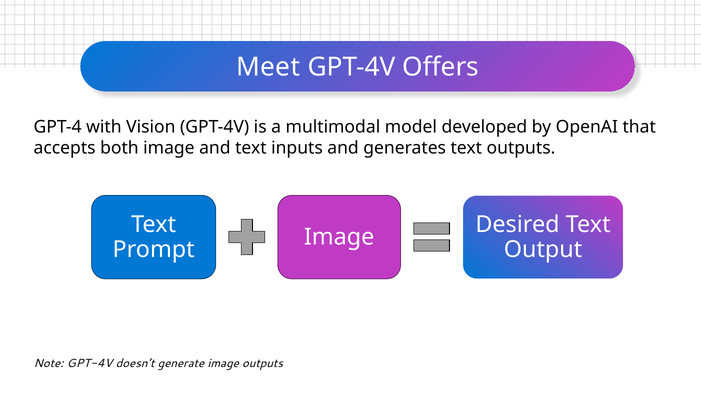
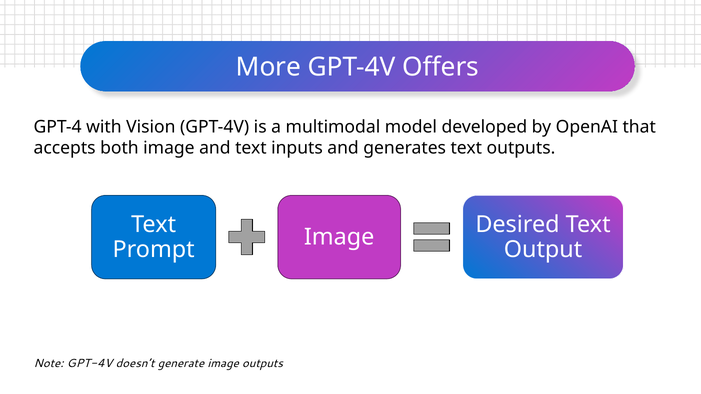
Meet: Meet -> More
